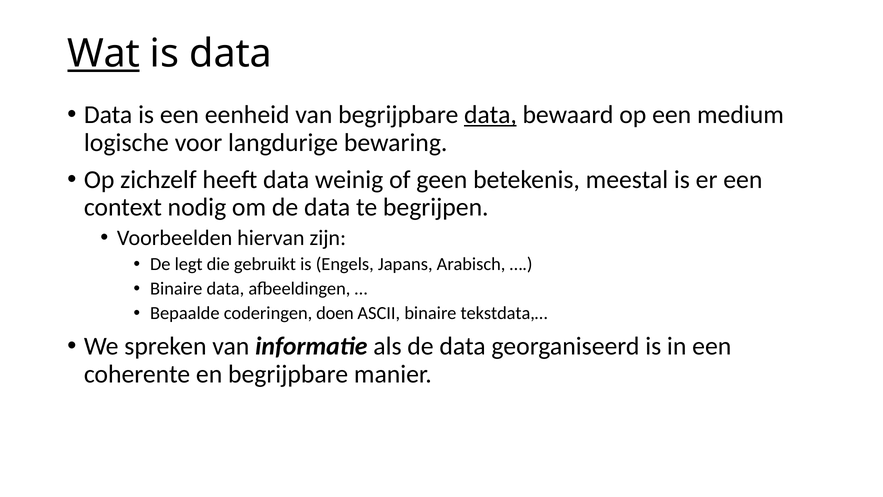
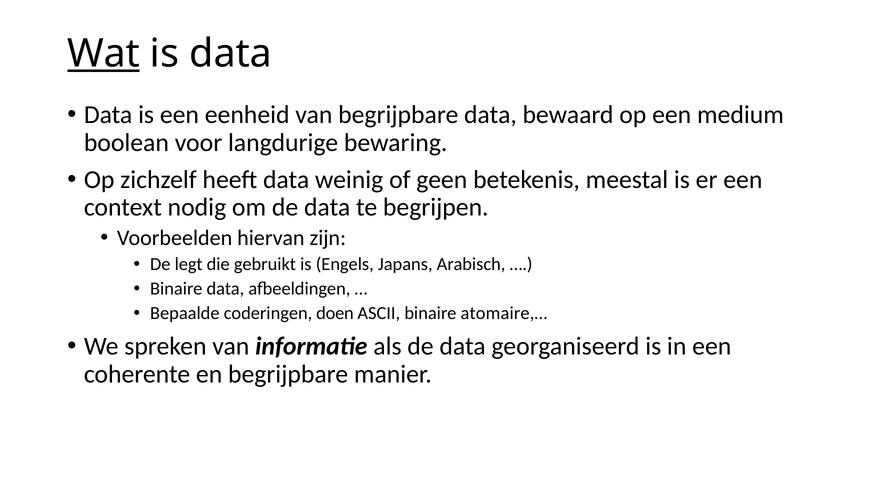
data at (490, 115) underline: present -> none
logische: logische -> boolean
tekstdata,…: tekstdata,… -> atomaire,…
